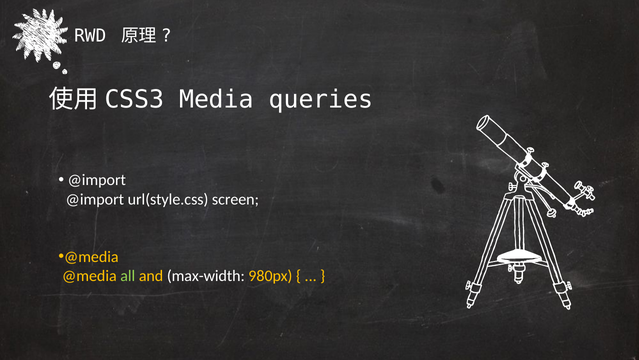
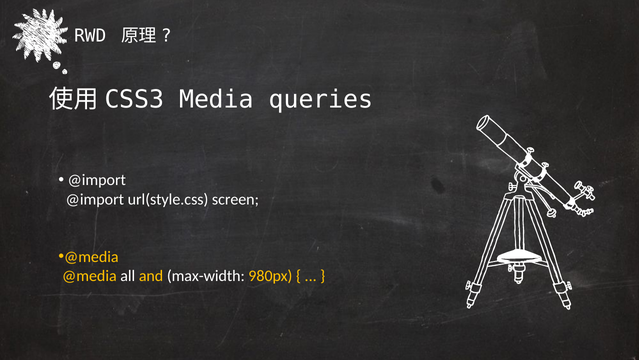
all colour: light green -> white
